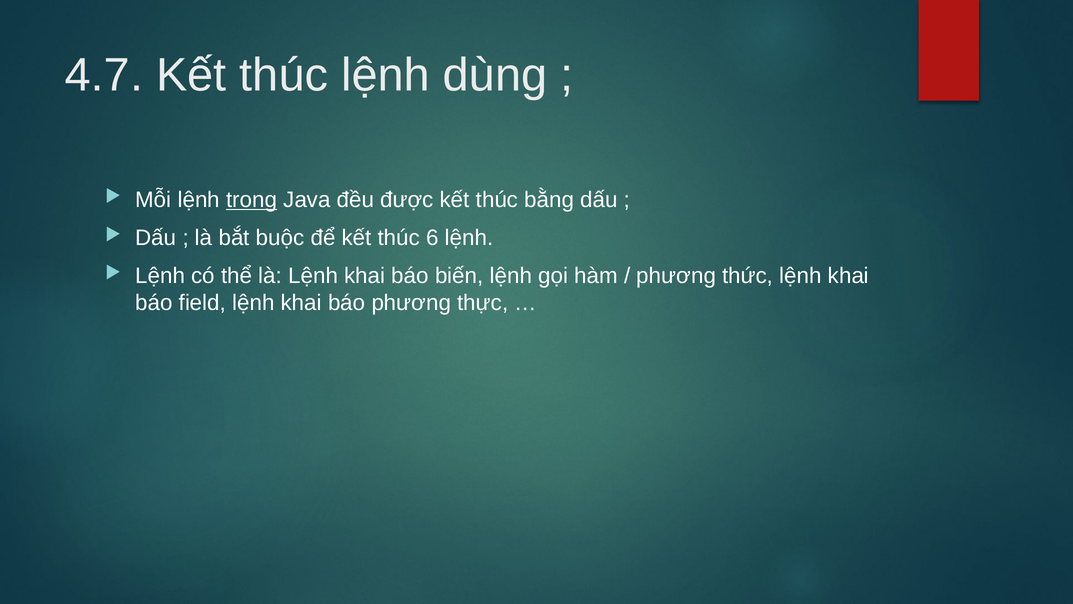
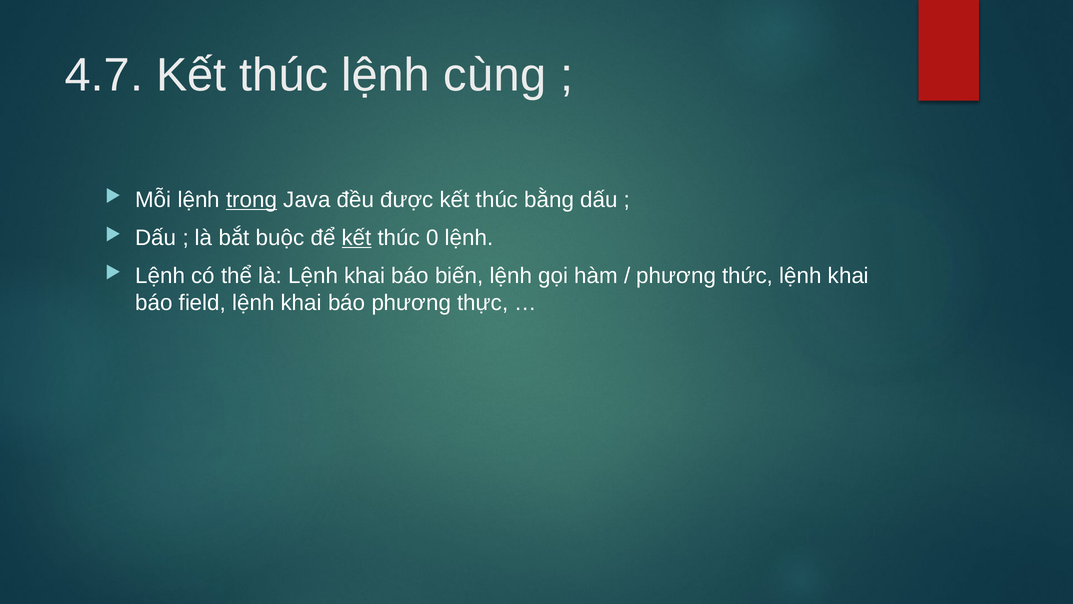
dùng: dùng -> cùng
kết at (357, 238) underline: none -> present
6: 6 -> 0
